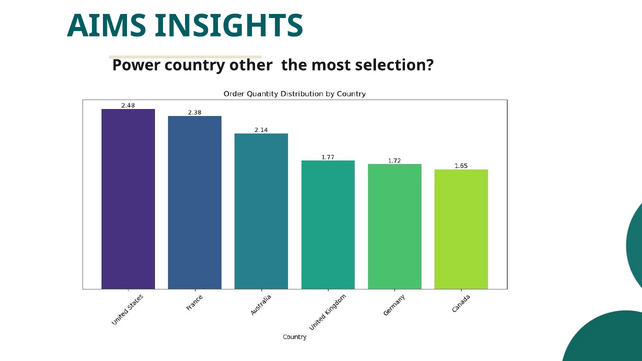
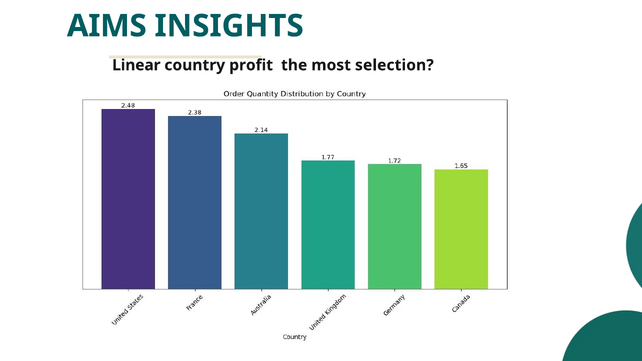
Power: Power -> Linear
other: other -> profit
